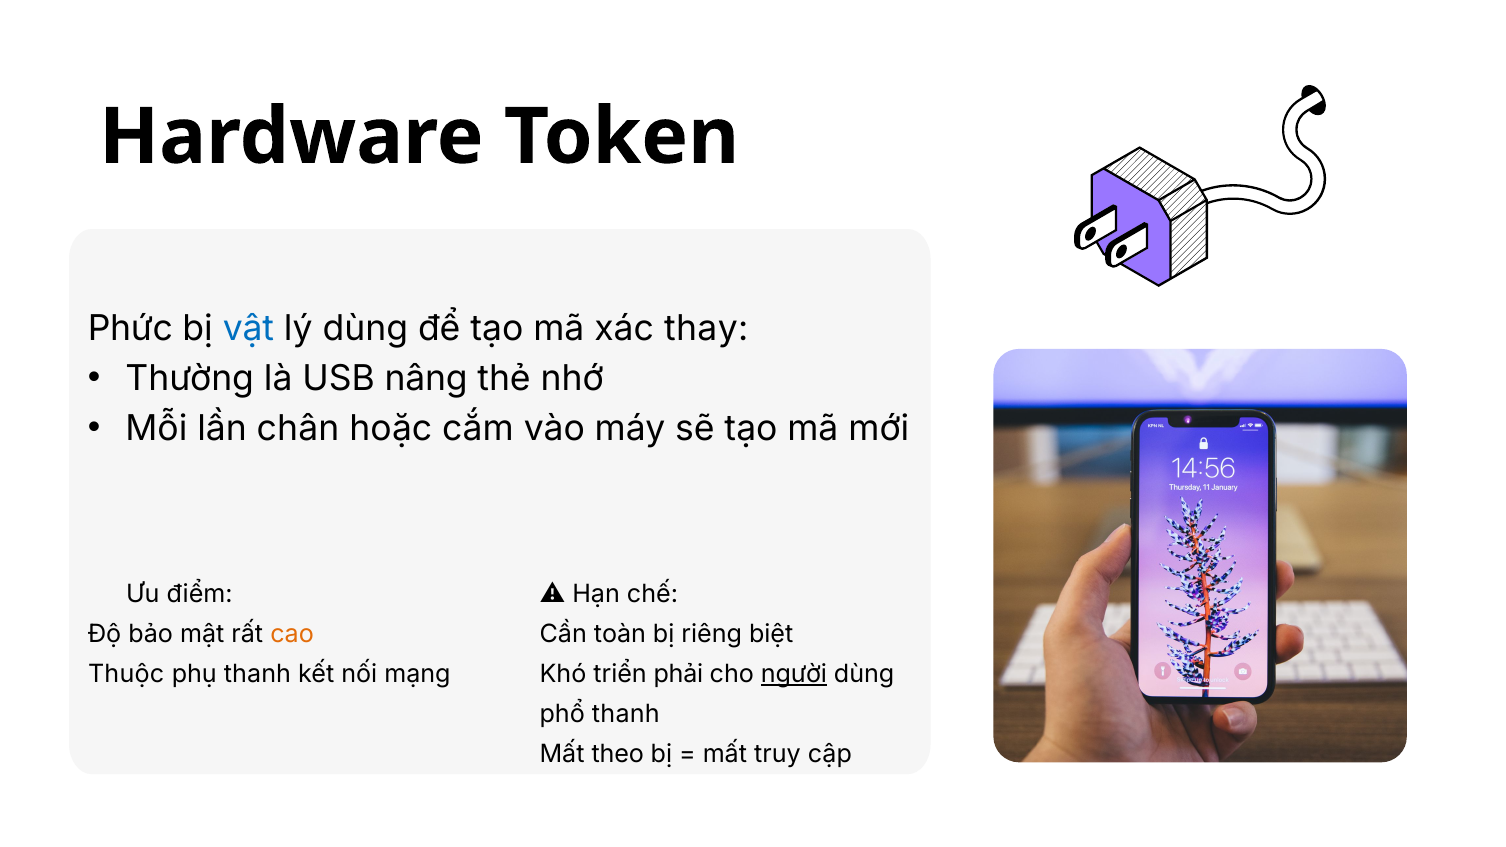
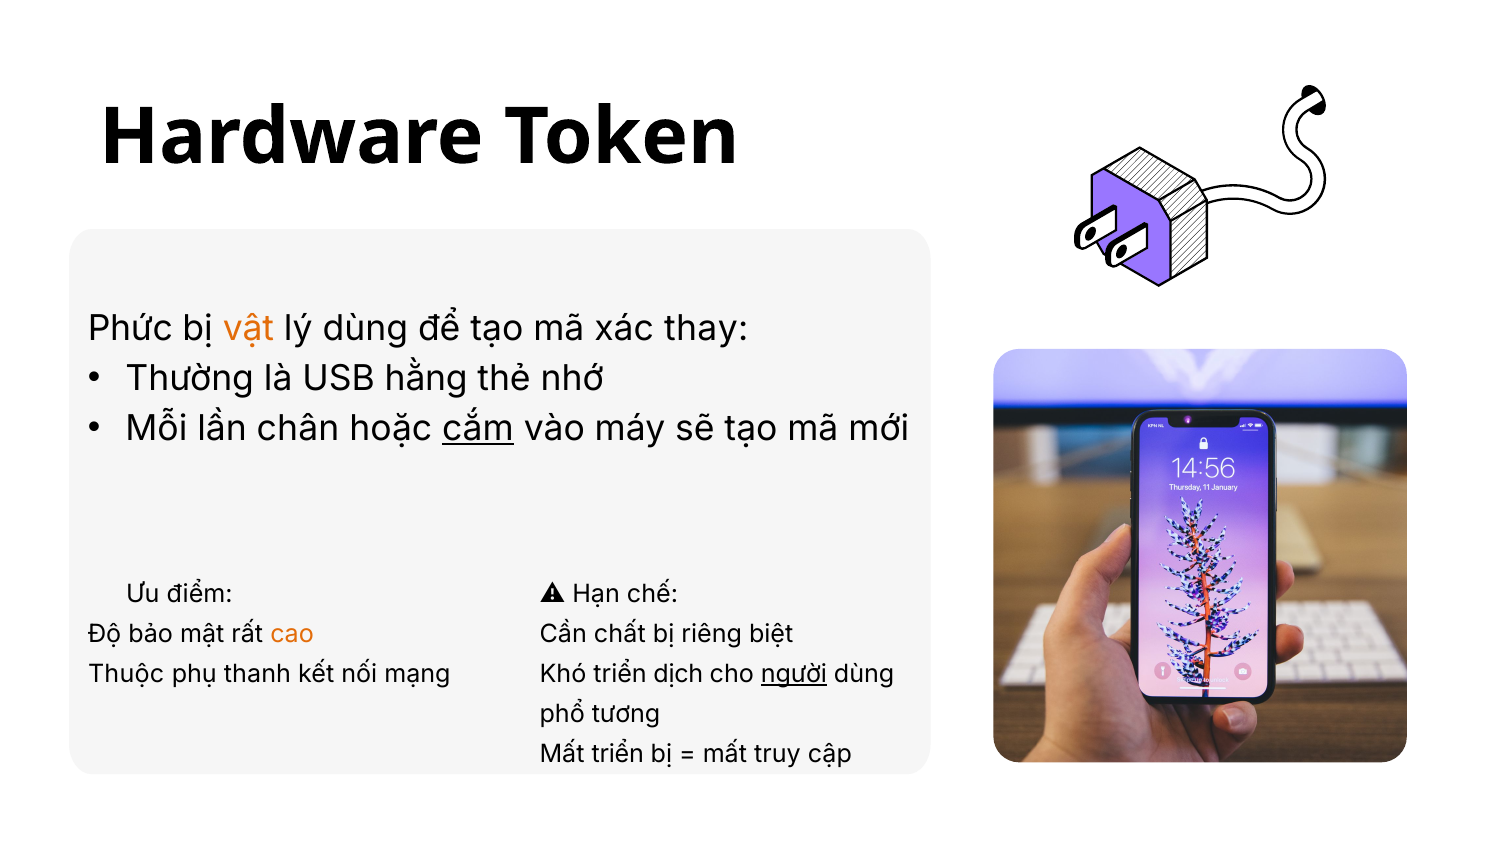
vật colour: blue -> orange
nâng: nâng -> hằng
cắm underline: none -> present
toàn: toàn -> chất
phải: phải -> dịch
phổ thanh: thanh -> tương
Mất theo: theo -> triển
